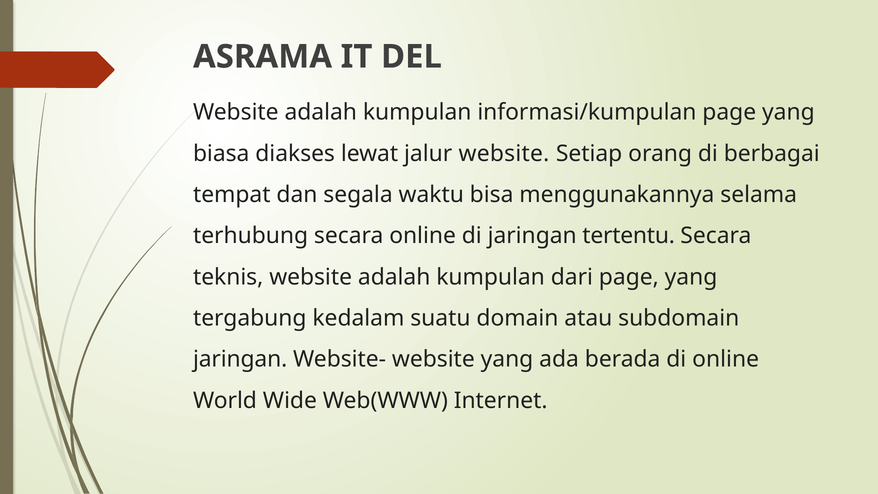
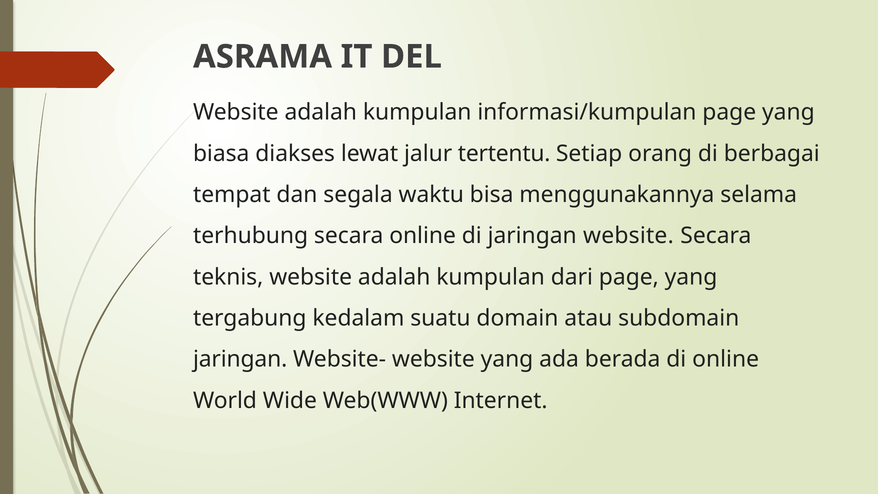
jalur website: website -> tertentu
jaringan tertentu: tertentu -> website
